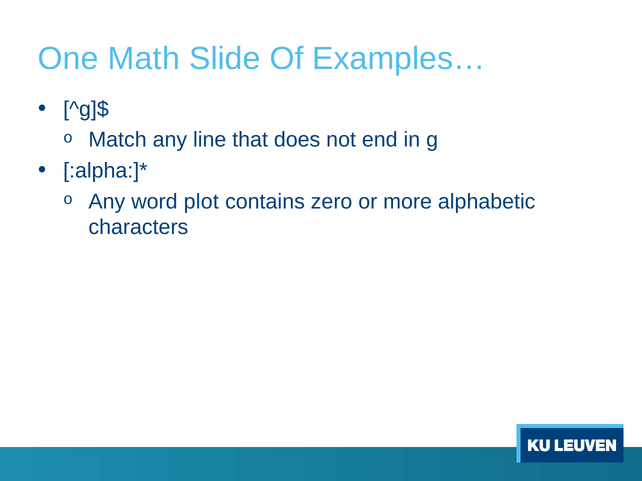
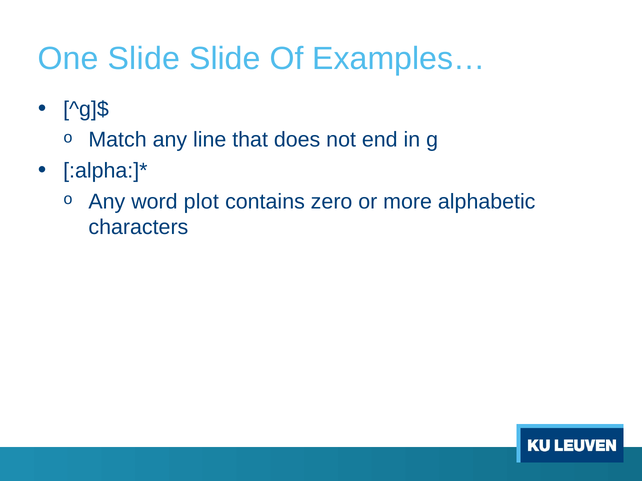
One Math: Math -> Slide
